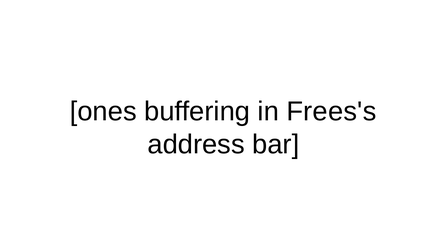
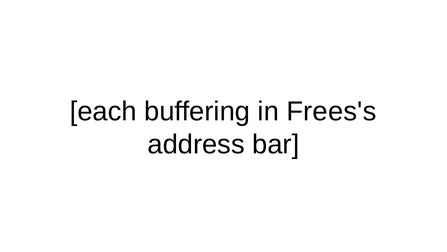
ones: ones -> each
